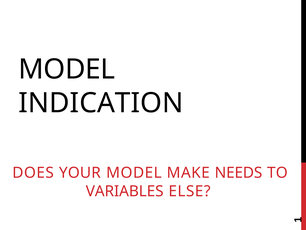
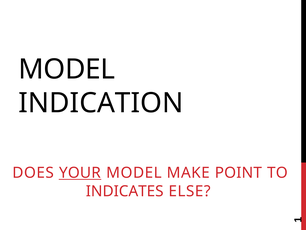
YOUR underline: none -> present
NEEDS: NEEDS -> POINT
VARIABLES: VARIABLES -> INDICATES
